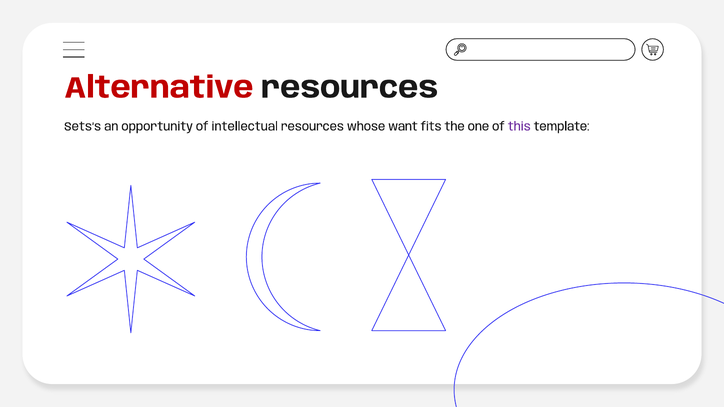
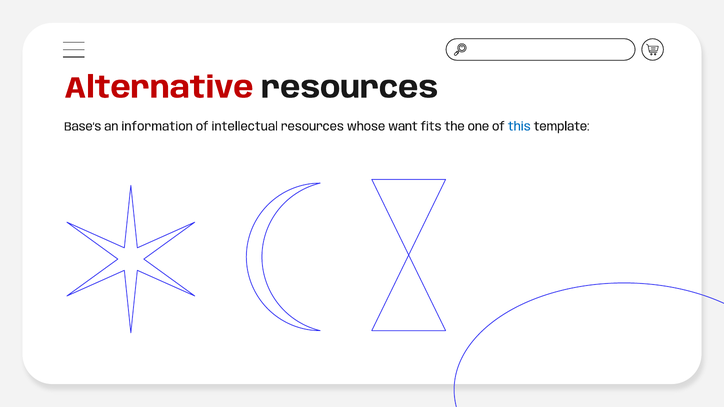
Sets’s: Sets’s -> Base’s
opportunity: opportunity -> information
this colour: purple -> blue
